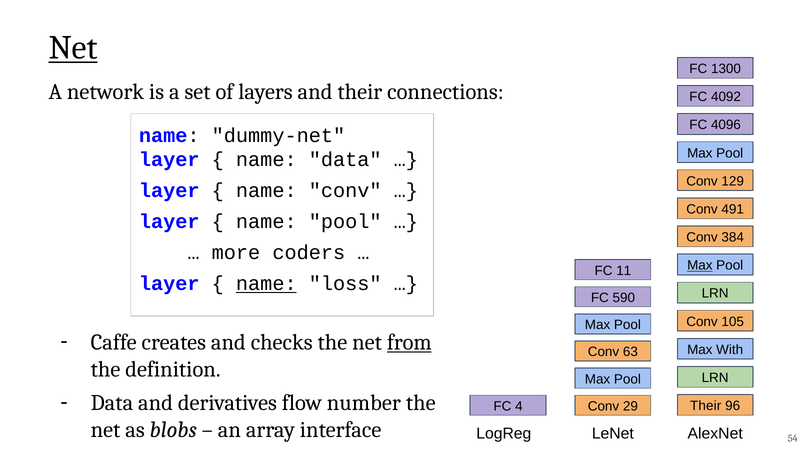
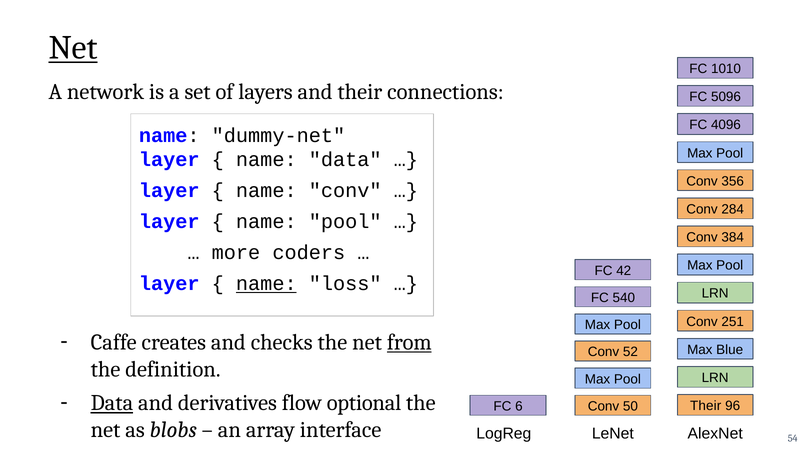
1300: 1300 -> 1010
4092: 4092 -> 5096
129: 129 -> 356
491: 491 -> 284
Max at (700, 265) underline: present -> none
11: 11 -> 42
590: 590 -> 540
105: 105 -> 251
With: With -> Blue
63: 63 -> 52
Data at (112, 403) underline: none -> present
number: number -> optional
4: 4 -> 6
29: 29 -> 50
